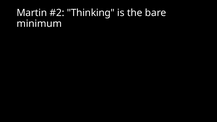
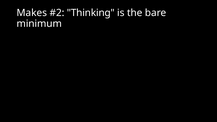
Martin: Martin -> Makes
